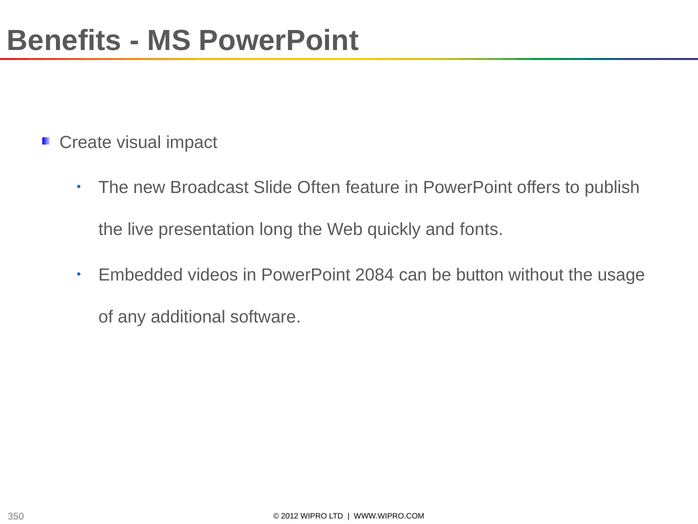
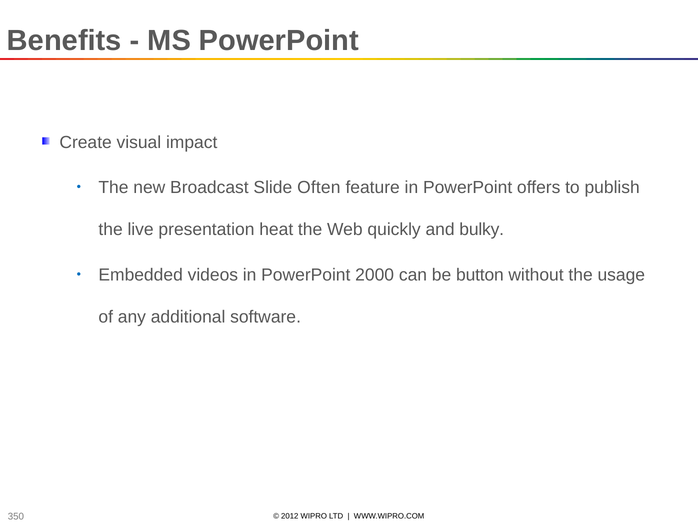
long: long -> heat
fonts: fonts -> bulky
2084: 2084 -> 2000
